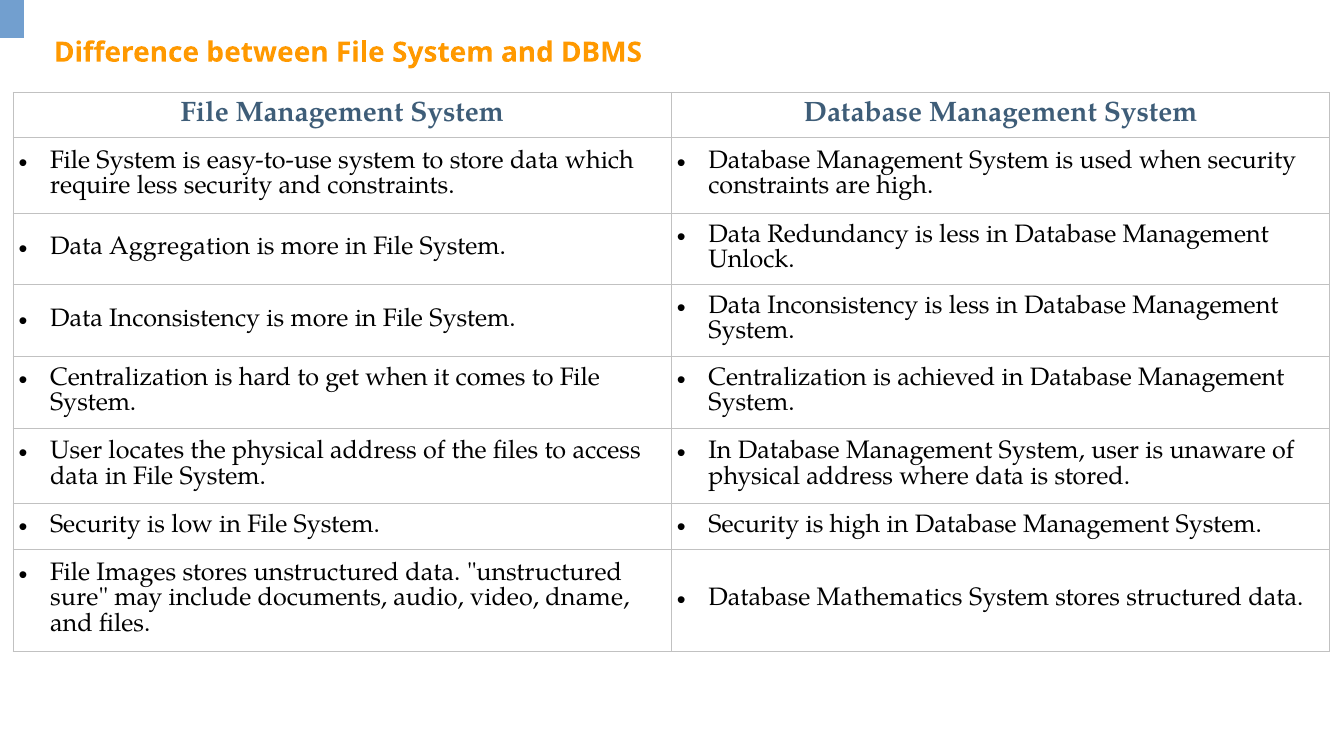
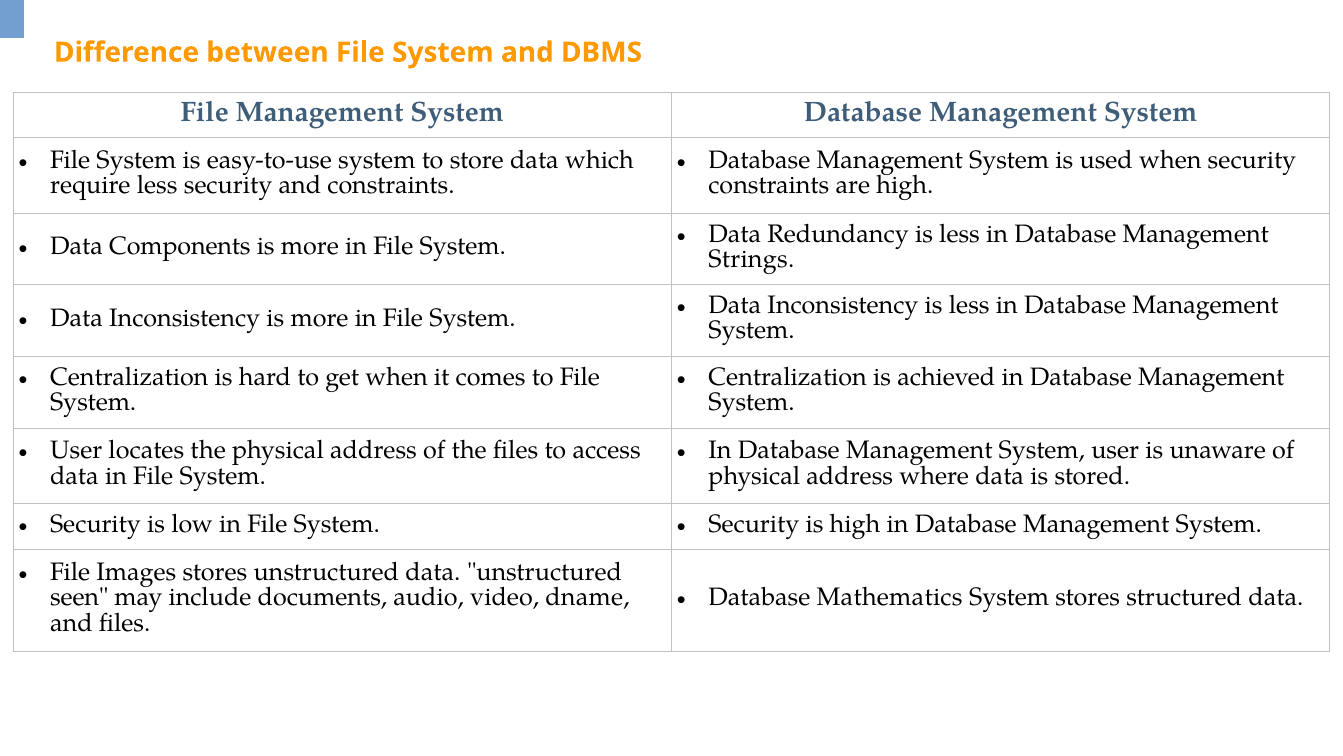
Aggregation: Aggregation -> Components
Unlock: Unlock -> Strings
sure: sure -> seen
